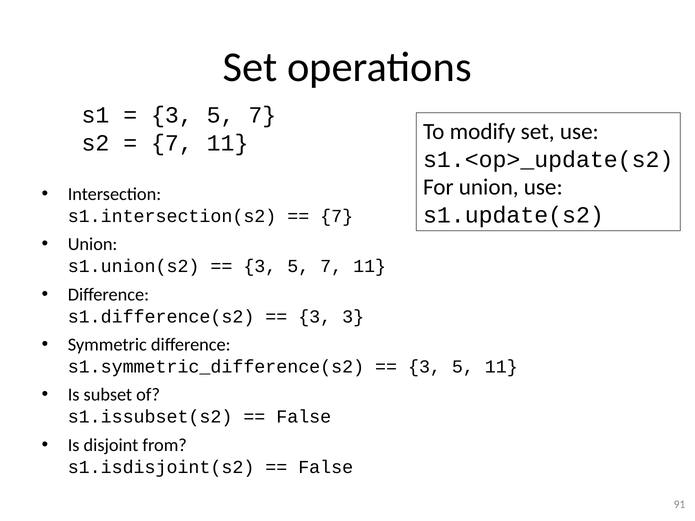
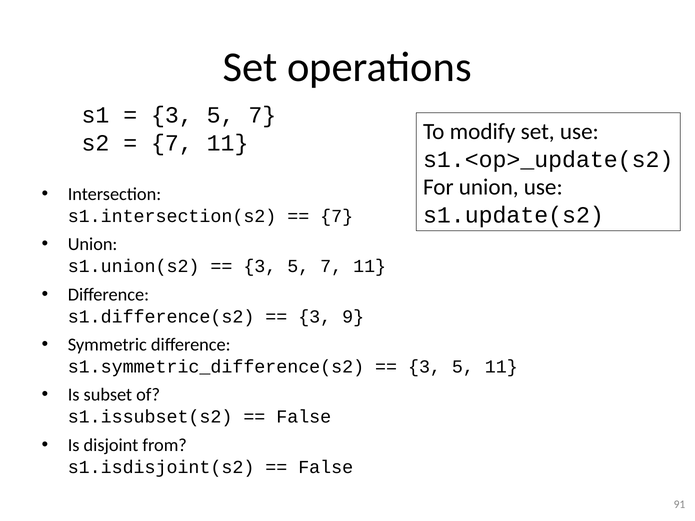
3 3: 3 -> 9
